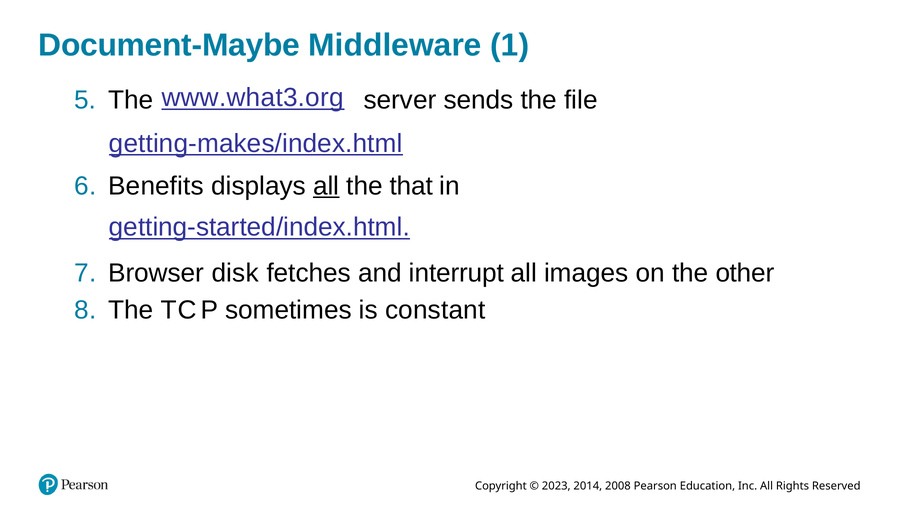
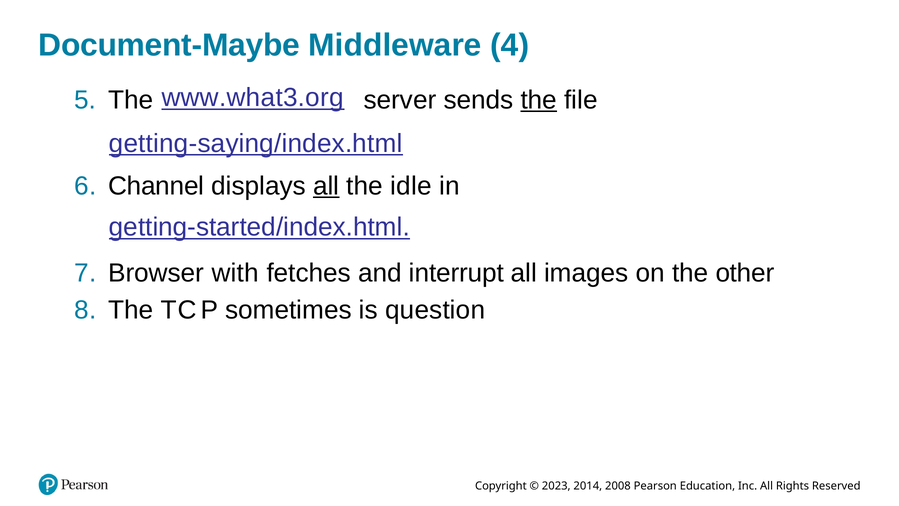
1: 1 -> 4
the at (539, 100) underline: none -> present
getting-makes/index.html: getting-makes/index.html -> getting-saying/index.html
Benefits: Benefits -> Channel
that: that -> idle
disk: disk -> with
constant: constant -> question
